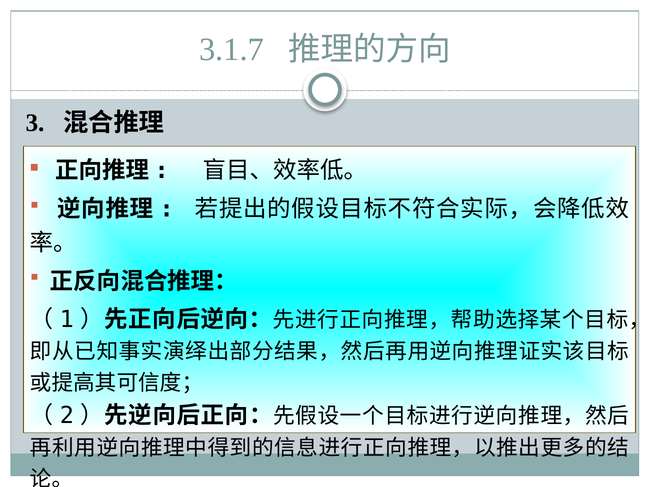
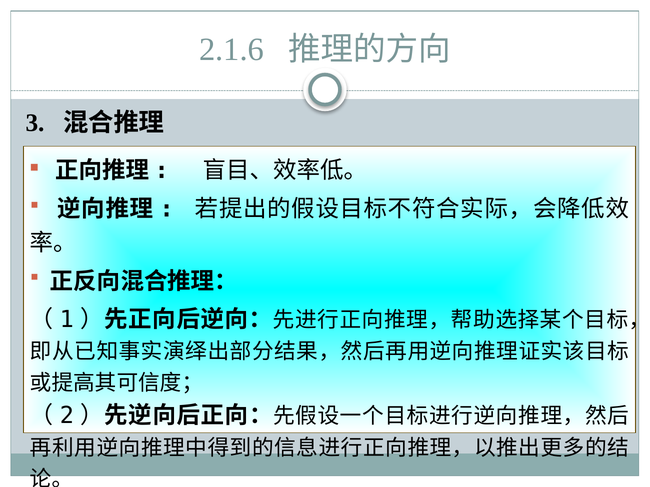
3.1.7: 3.1.7 -> 2.1.6
